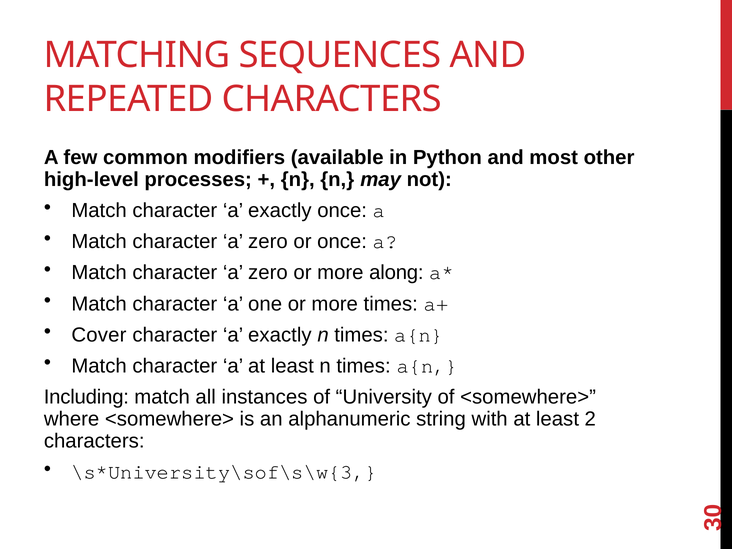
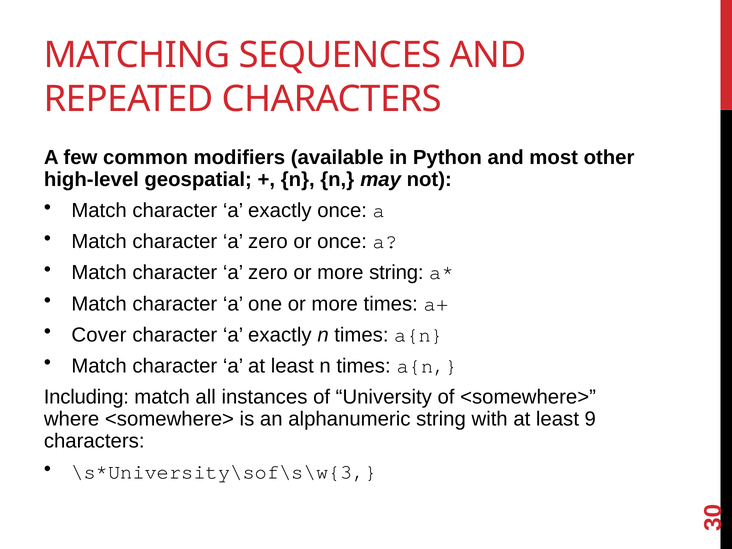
processes: processes -> geospatial
more along: along -> string
2: 2 -> 9
